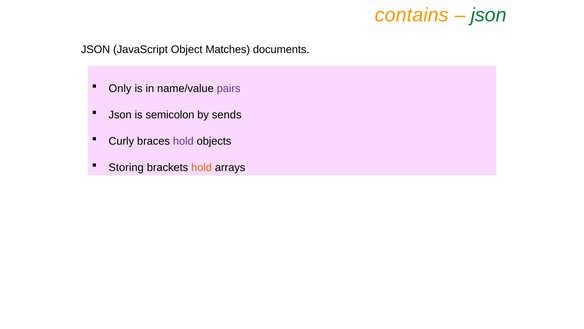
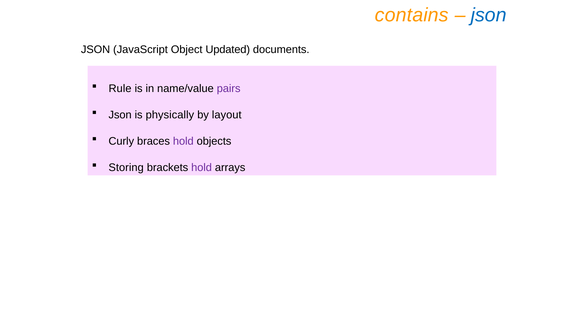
json at (489, 15) colour: green -> blue
Matches: Matches -> Updated
Only: Only -> Rule
semicolon: semicolon -> physically
sends: sends -> layout
hold at (202, 167) colour: orange -> purple
